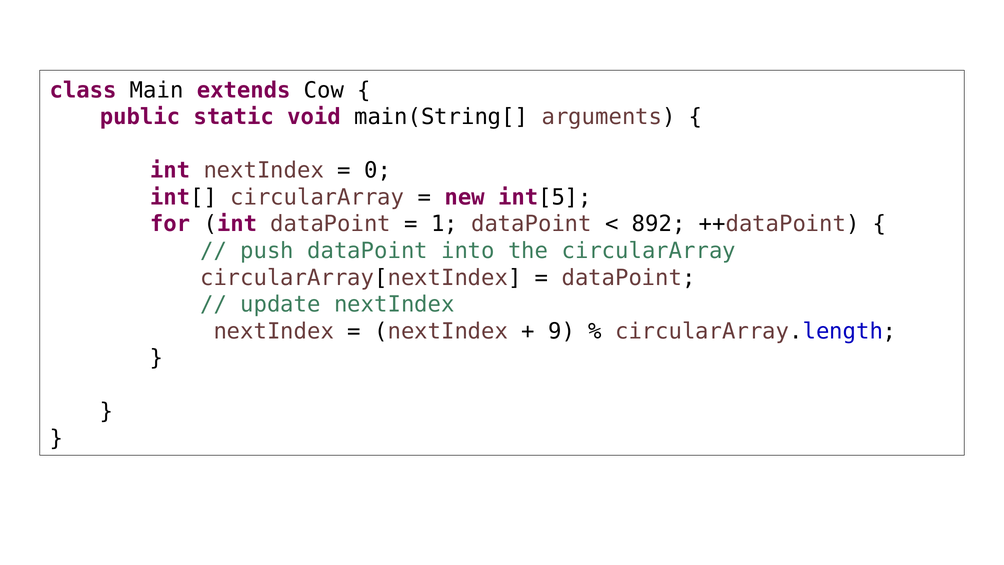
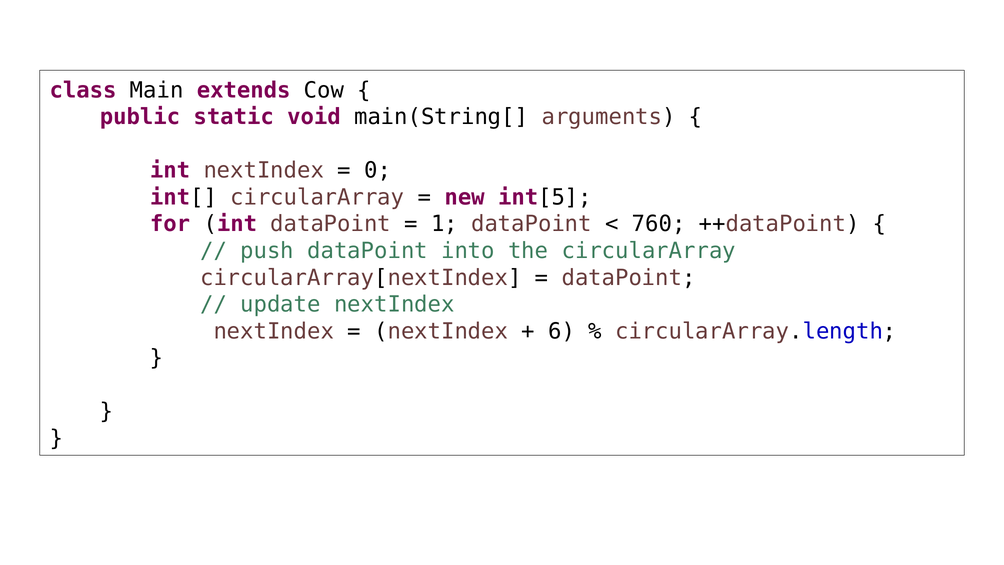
892: 892 -> 760
9: 9 -> 6
